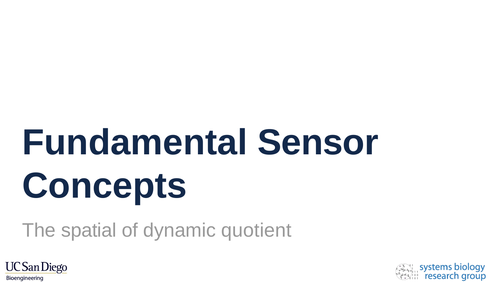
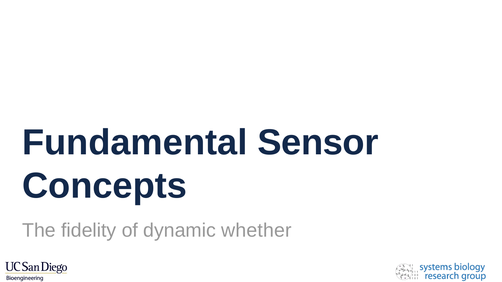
spatial: spatial -> fidelity
quotient: quotient -> whether
